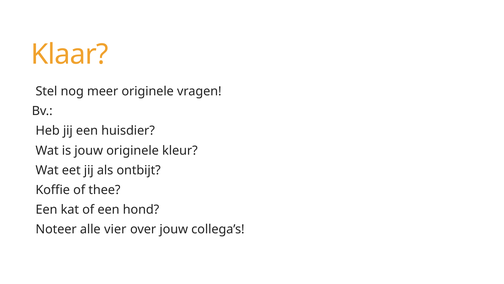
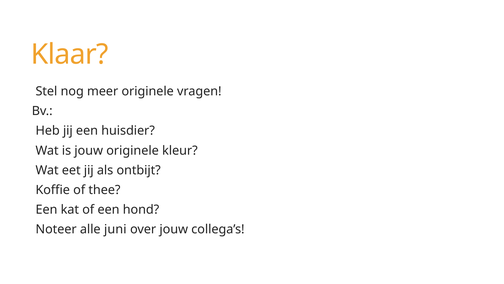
vier: vier -> juni
